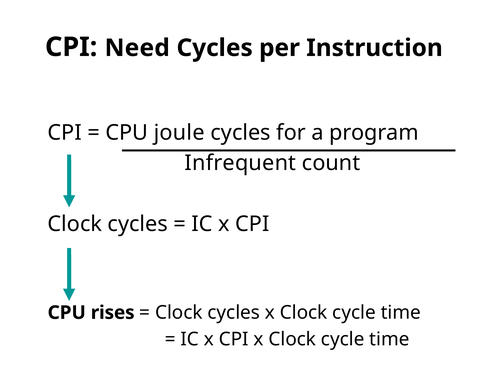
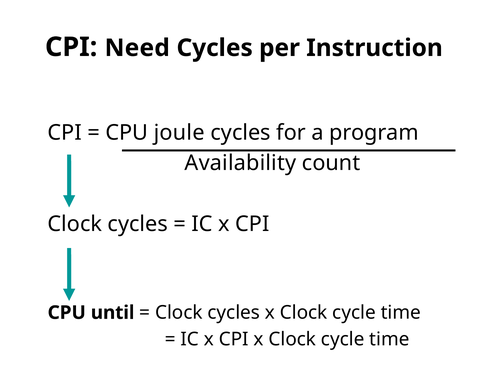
Infrequent: Infrequent -> Availability
rises: rises -> until
